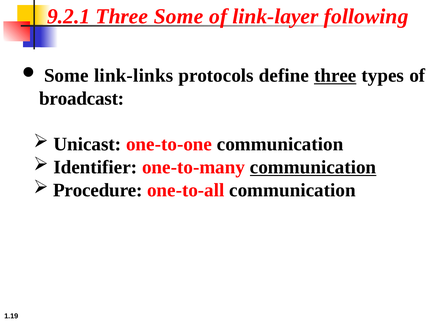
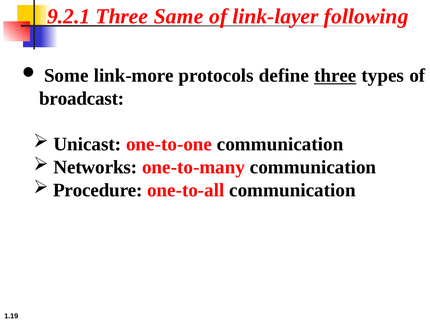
Three Some: Some -> Same
link-links: link-links -> link-more
Identifier: Identifier -> Networks
communication at (313, 168) underline: present -> none
